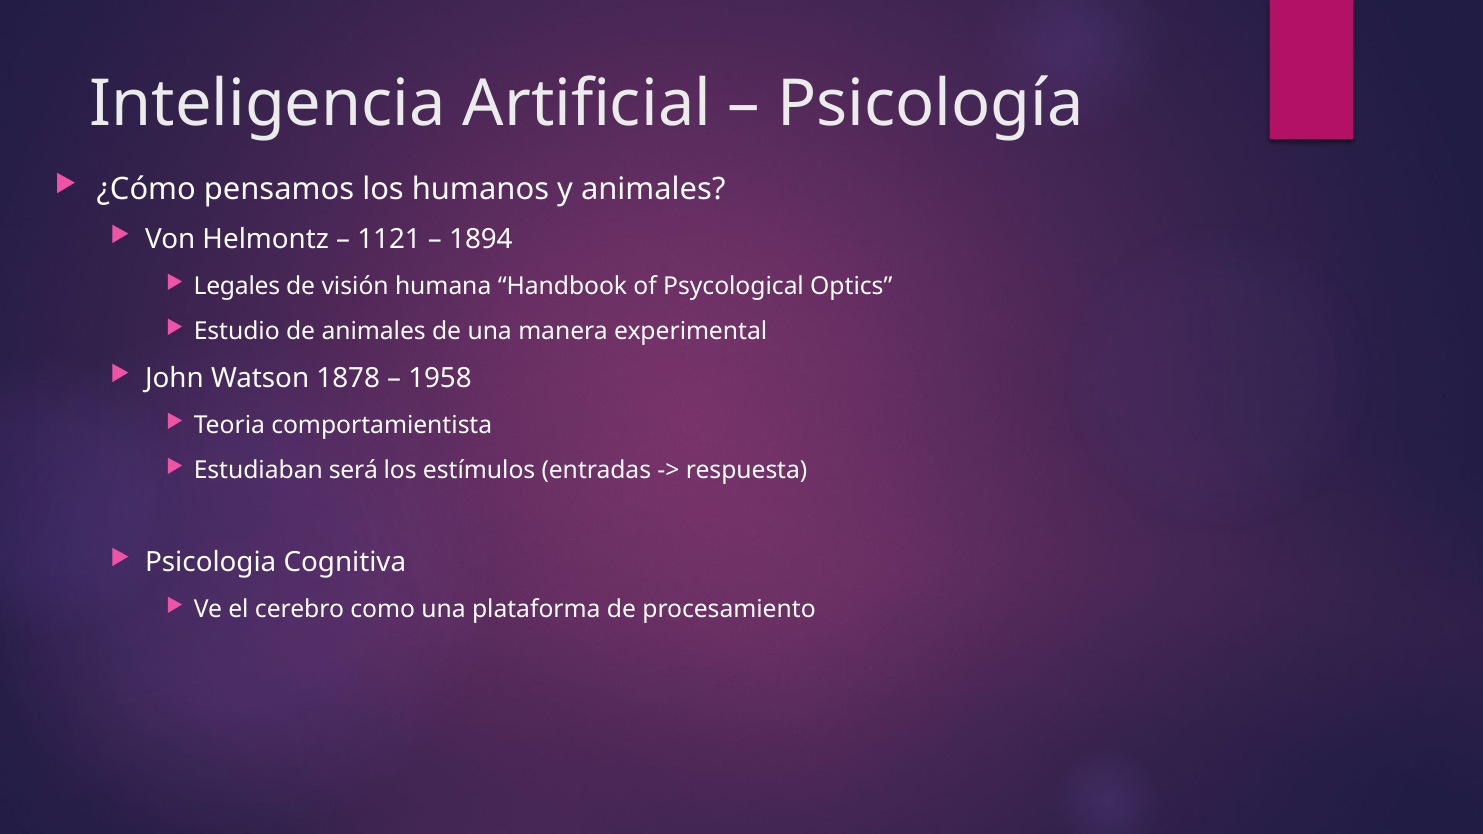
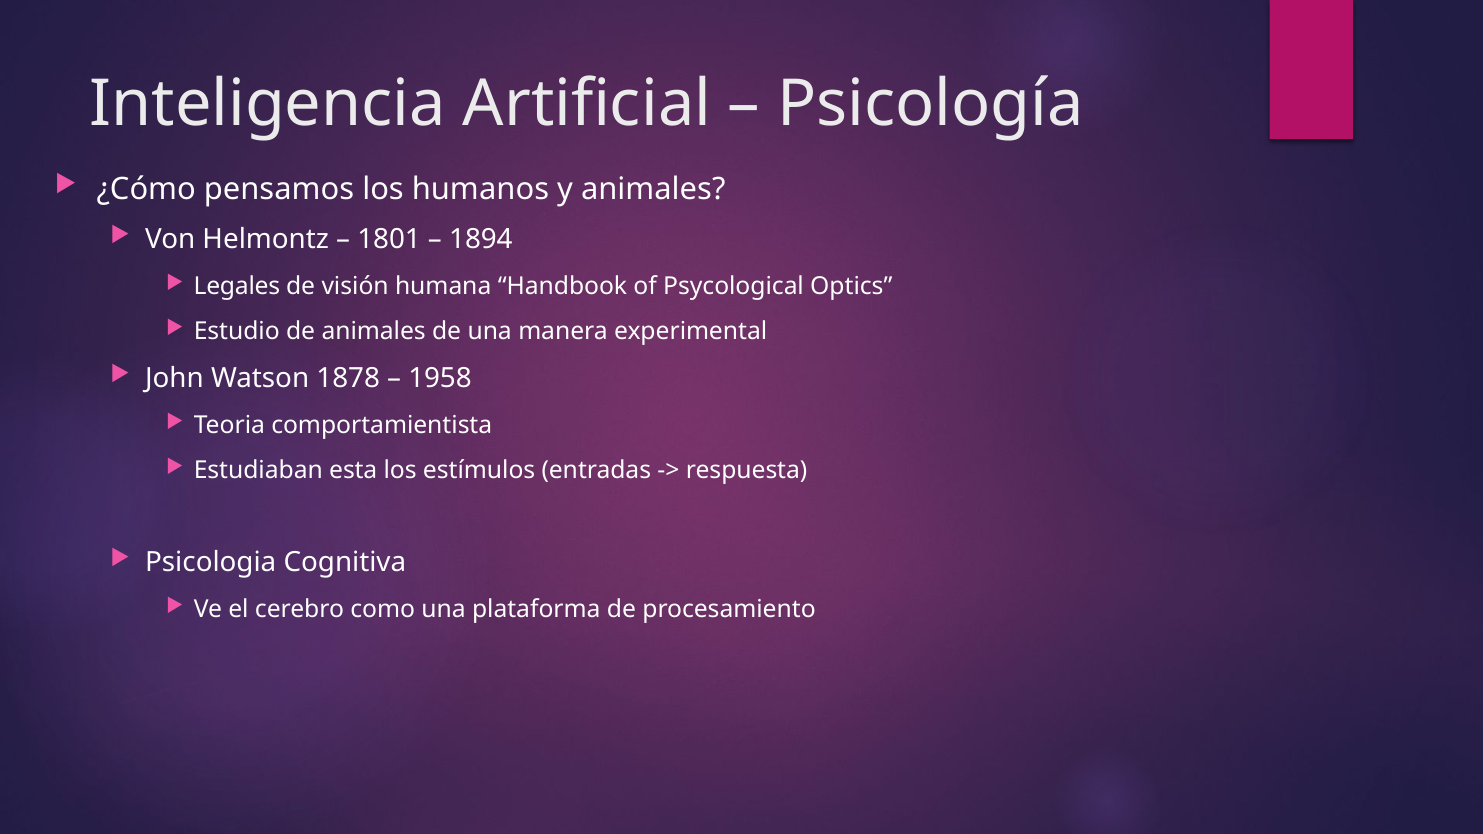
1121: 1121 -> 1801
será: será -> esta
